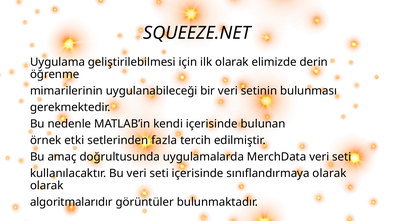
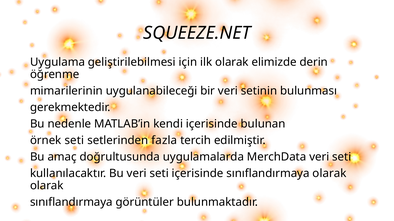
örnek etki: etki -> seti
algoritmalarıdır at (71, 203): algoritmalarıdır -> sınıflandırmaya
